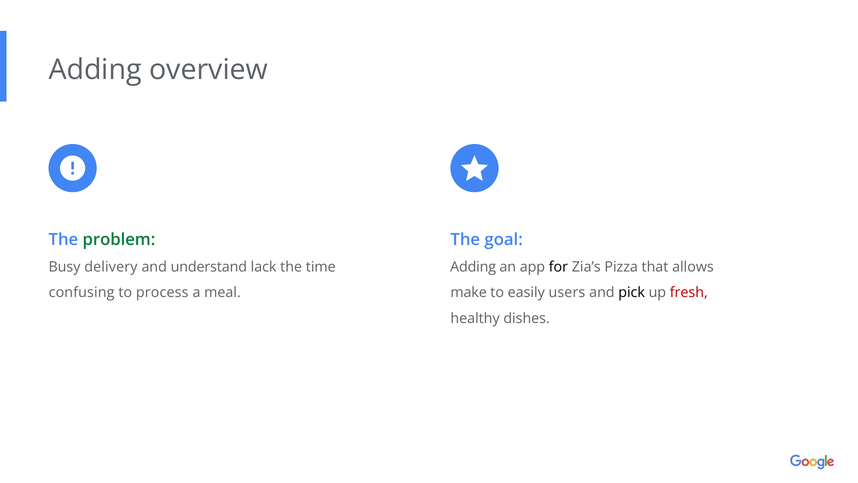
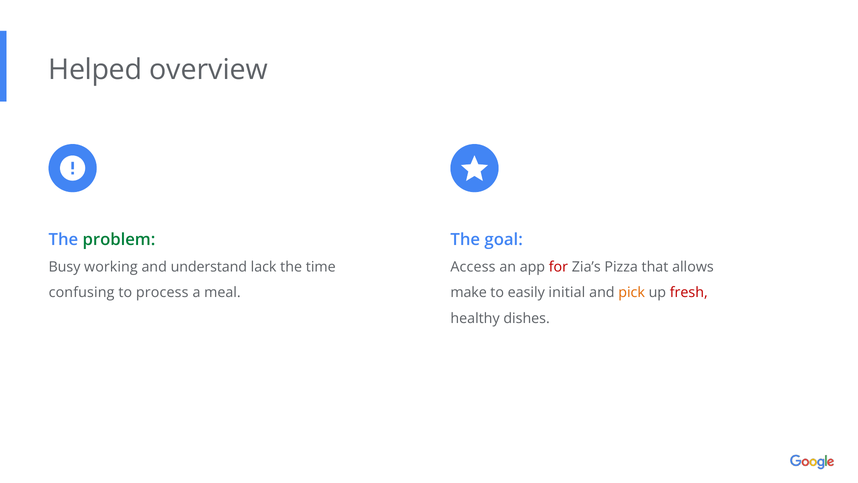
Adding at (95, 70): Adding -> Helped
delivery: delivery -> working
Adding at (473, 267): Adding -> Access
for colour: black -> red
users: users -> initial
pick colour: black -> orange
